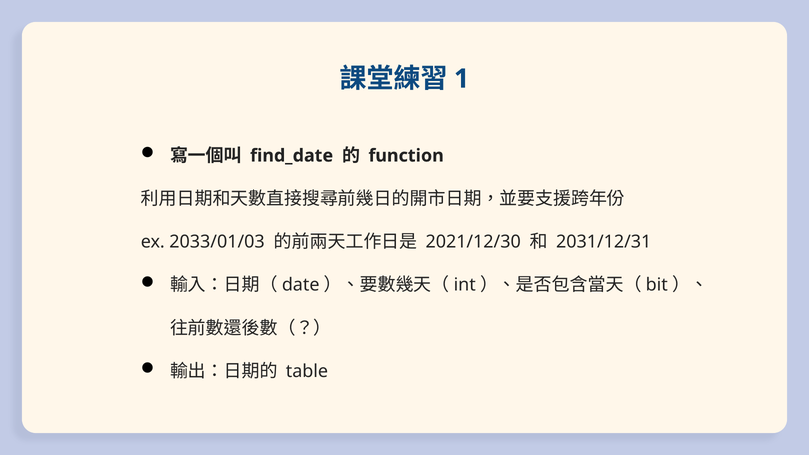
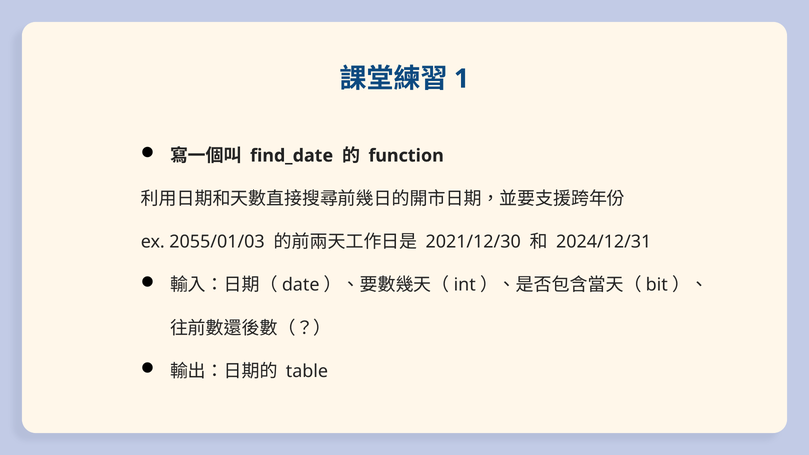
2033/01/03: 2033/01/03 -> 2055/01/03
2031/12/31: 2031/12/31 -> 2024/12/31
